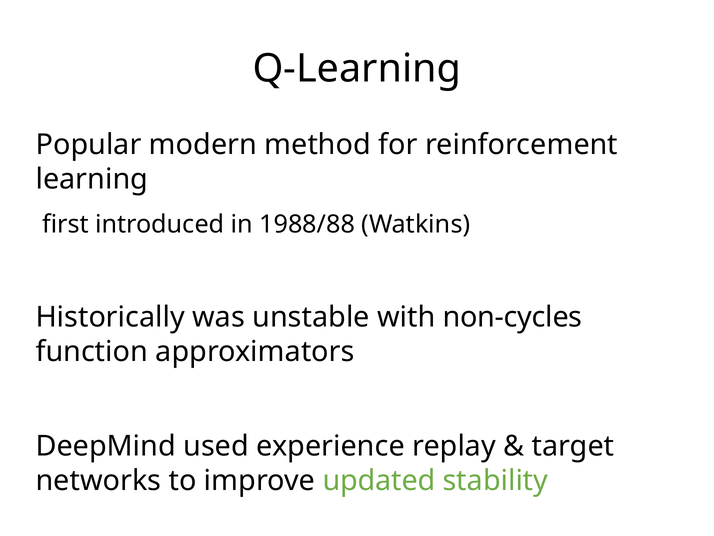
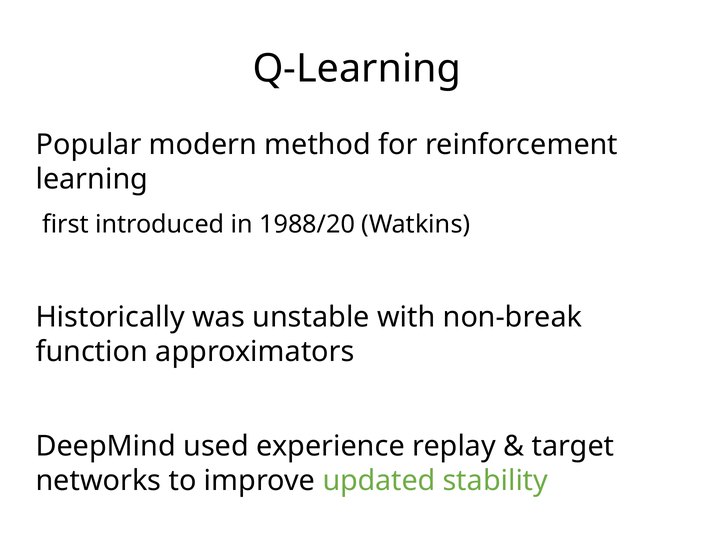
1988/88: 1988/88 -> 1988/20
non-cycles: non-cycles -> non-break
